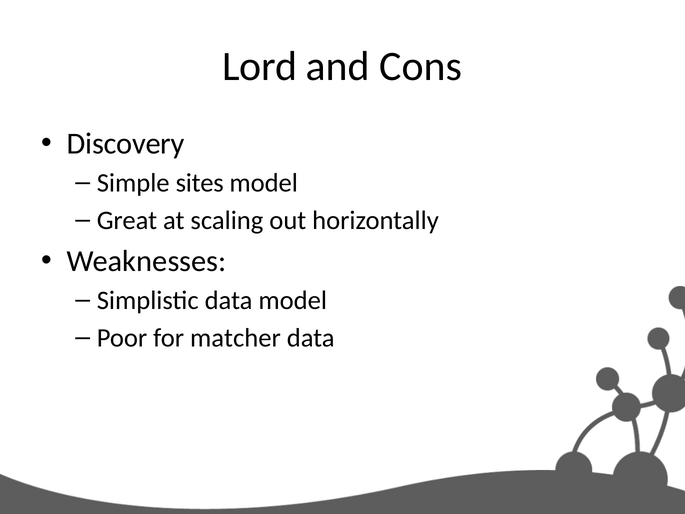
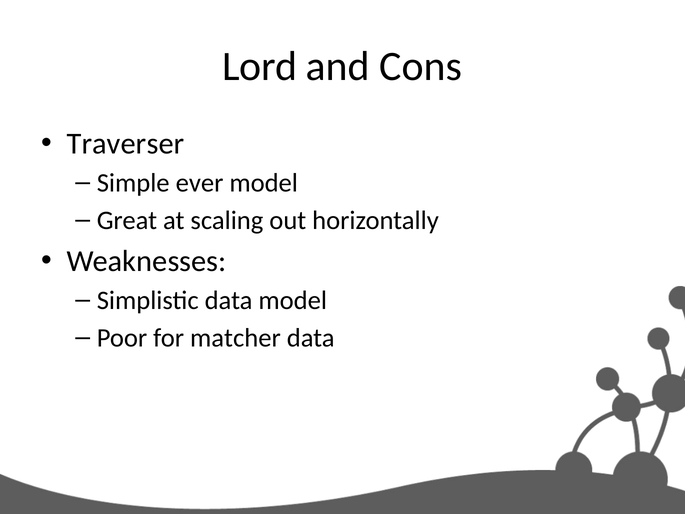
Discovery: Discovery -> Traverser
sites: sites -> ever
